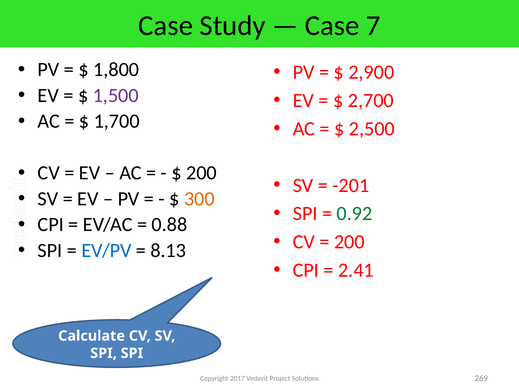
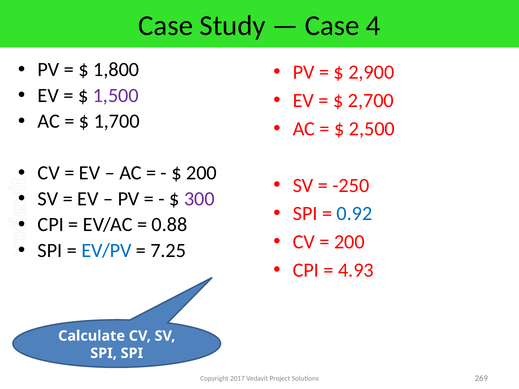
7: 7 -> 4
-201: -201 -> -250
300 colour: orange -> purple
0.92 colour: green -> blue
8.13: 8.13 -> 7.25
2.41: 2.41 -> 4.93
